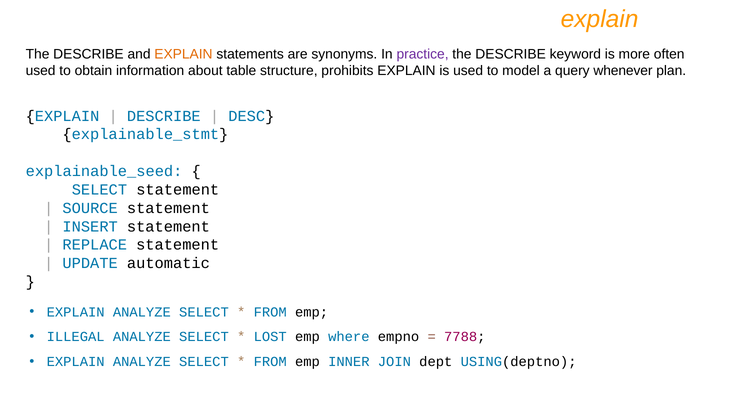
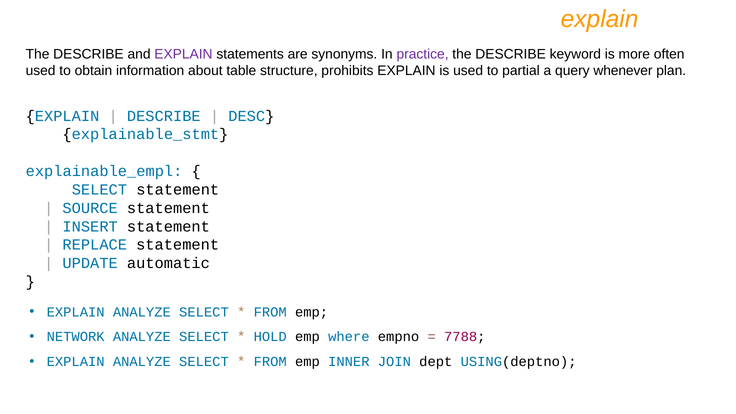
EXPLAIN at (183, 54) colour: orange -> purple
model: model -> partial
explainable_seed: explainable_seed -> explainable_empl
ILLEGAL: ILLEGAL -> NETWORK
LOST: LOST -> HOLD
